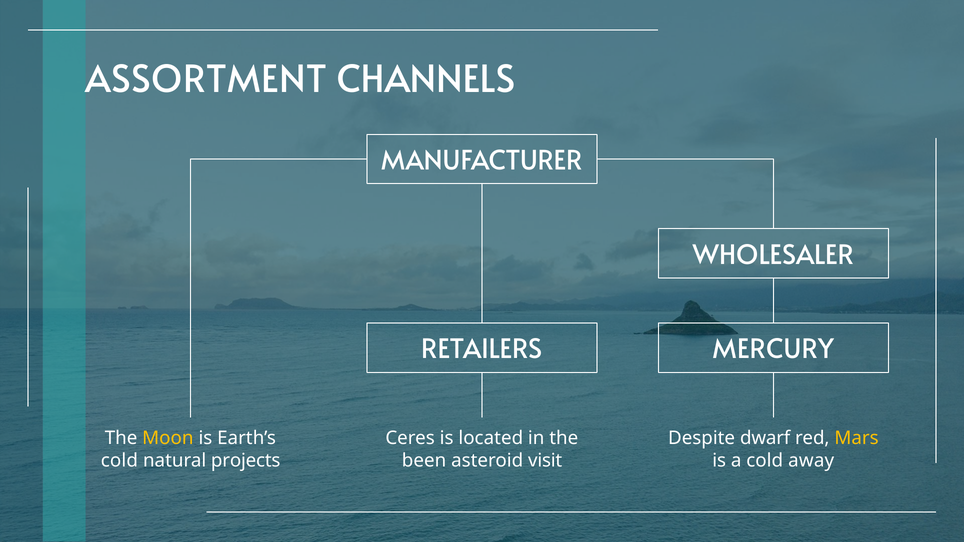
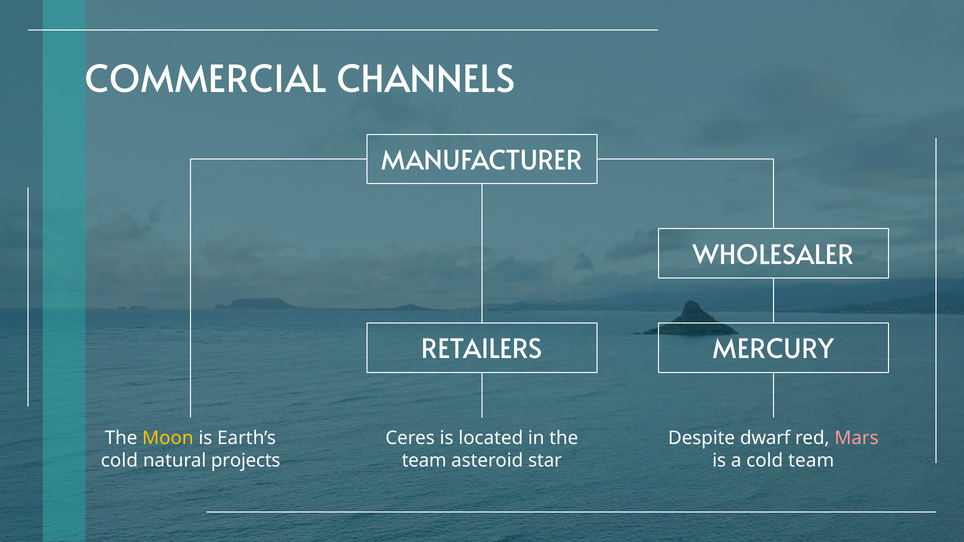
ASSORTMENT: ASSORTMENT -> COMMERCIAL
Mars colour: yellow -> pink
been at (424, 461): been -> team
visit: visit -> star
cold away: away -> team
